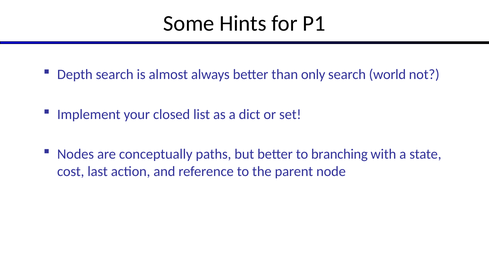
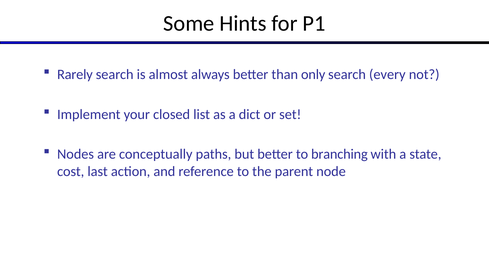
Depth: Depth -> Rarely
world: world -> every
